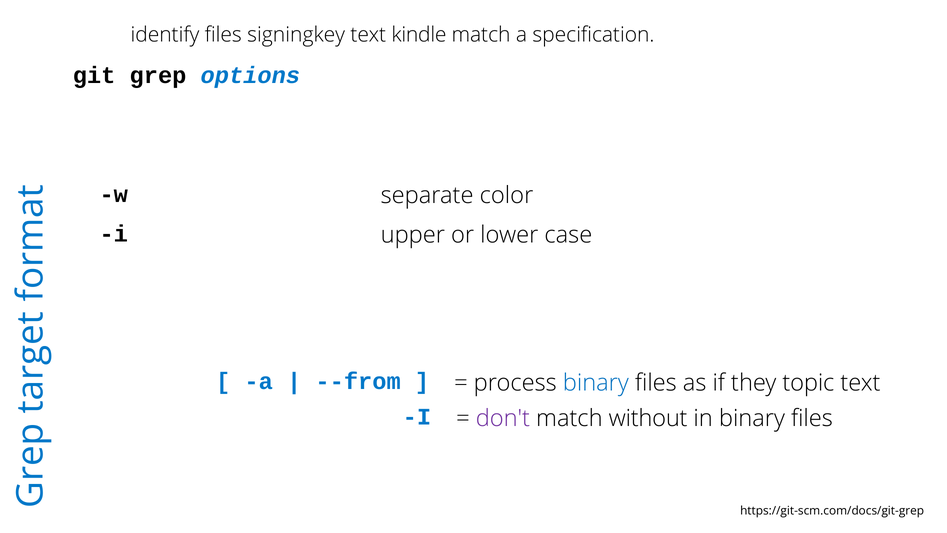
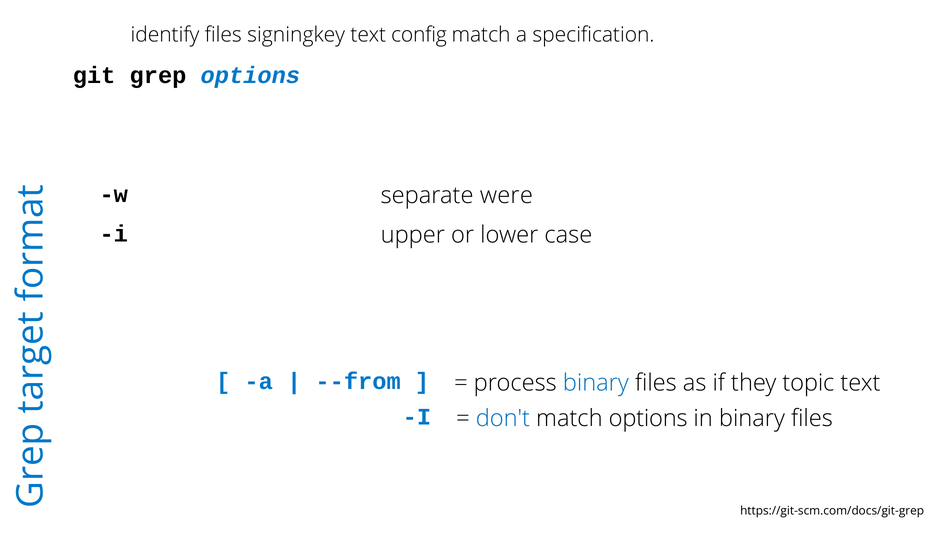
kindle: kindle -> config
color: color -> were
don't colour: purple -> blue
match without: without -> options
